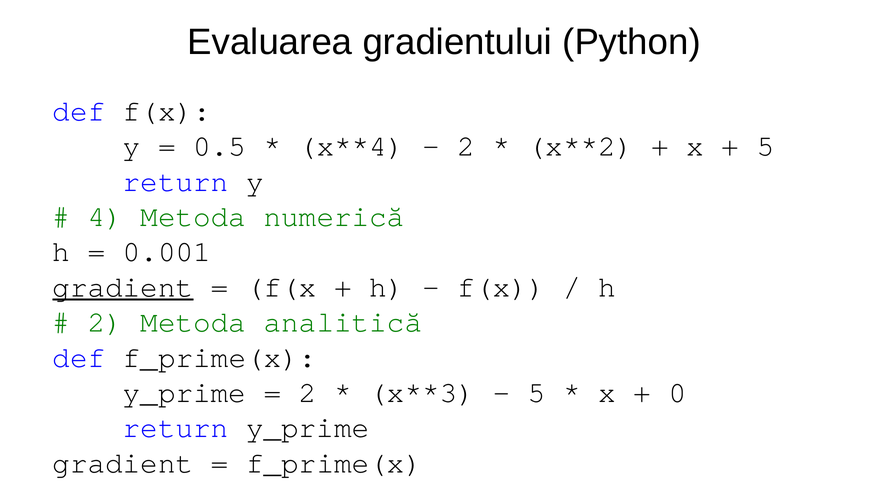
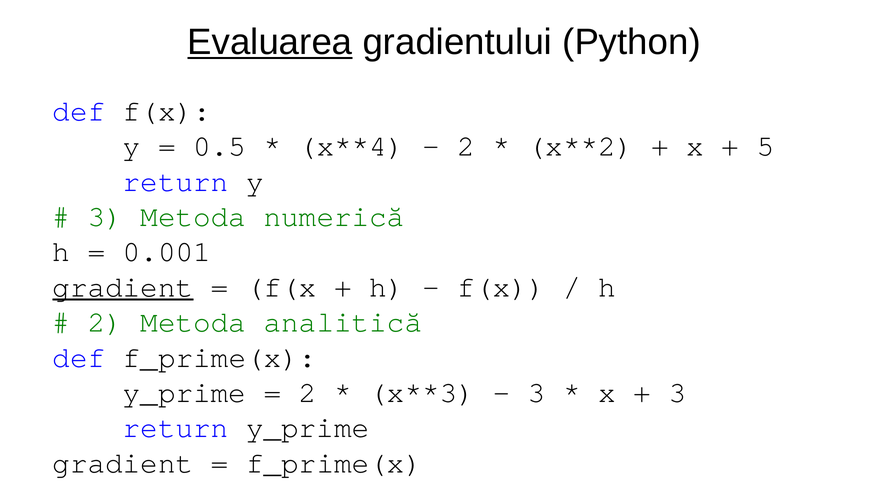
Evaluarea underline: none -> present
4 at (105, 217): 4 -> 3
5 at (537, 393): 5 -> 3
0 at (677, 393): 0 -> 3
